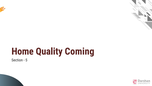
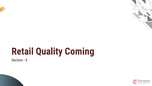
Home: Home -> Retail
